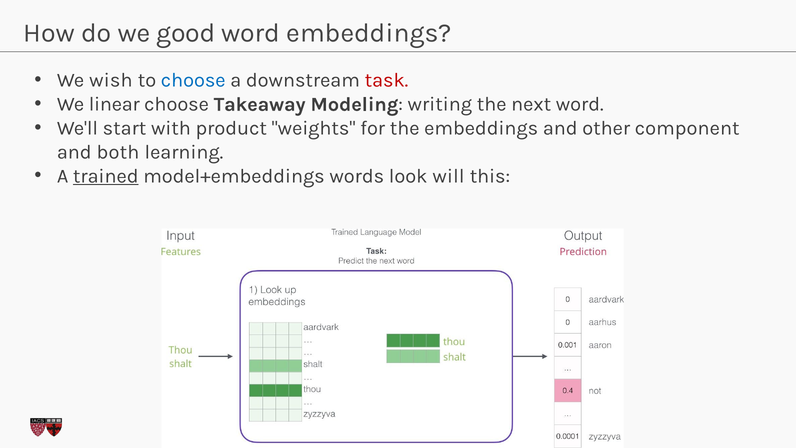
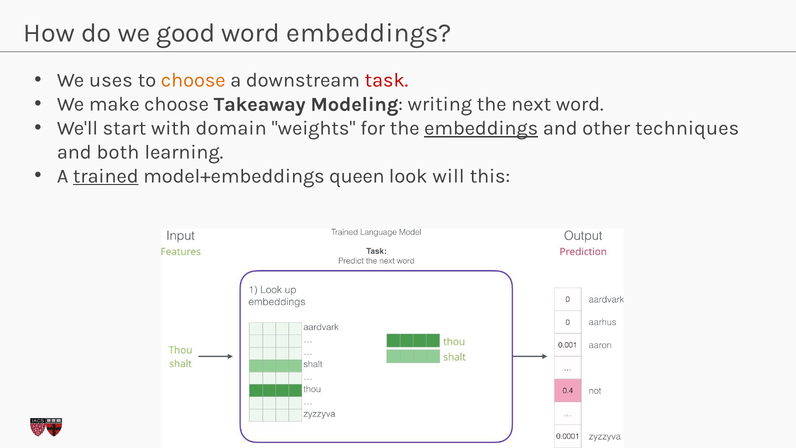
wish: wish -> uses
choose at (193, 80) colour: blue -> orange
linear: linear -> make
product: product -> domain
embeddings at (481, 128) underline: none -> present
component: component -> techniques
words: words -> queen
